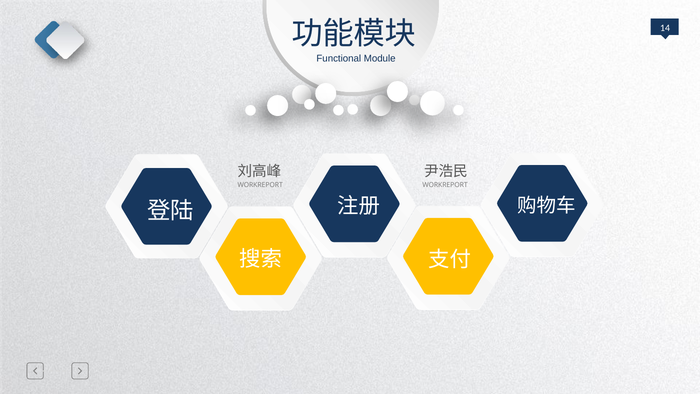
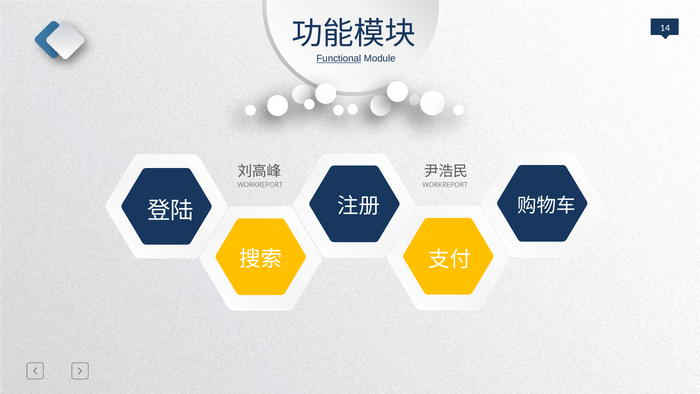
Functional underline: none -> present
